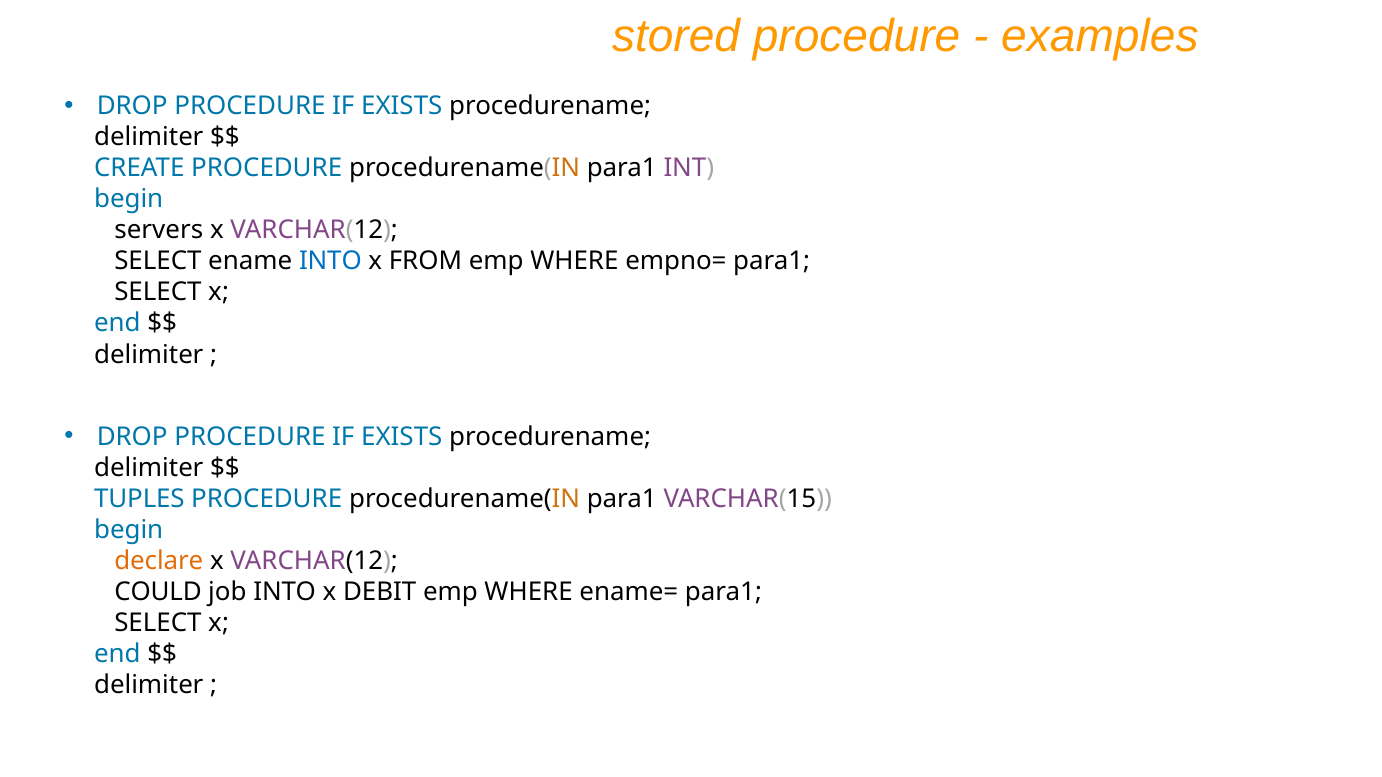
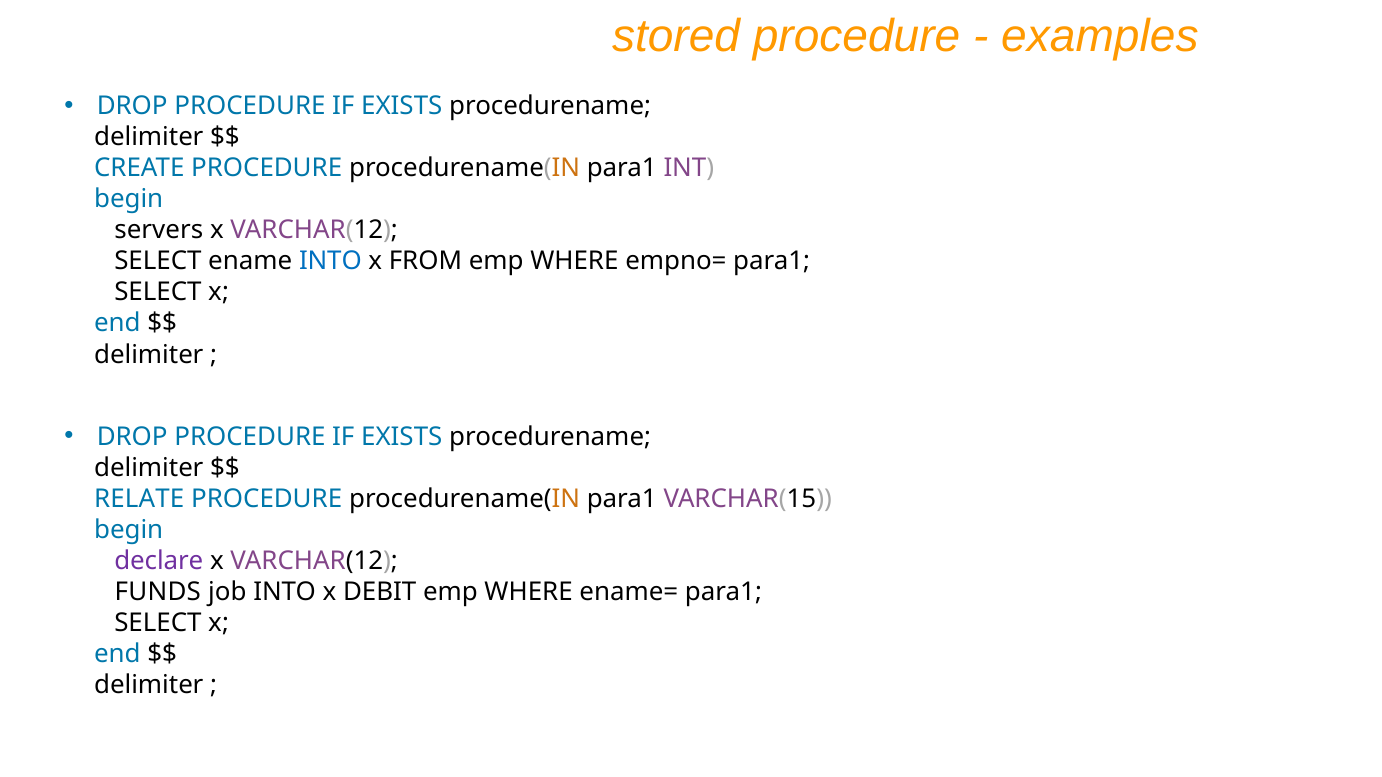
TUPLES: TUPLES -> RELATE
declare colour: orange -> purple
COULD: COULD -> FUNDS
